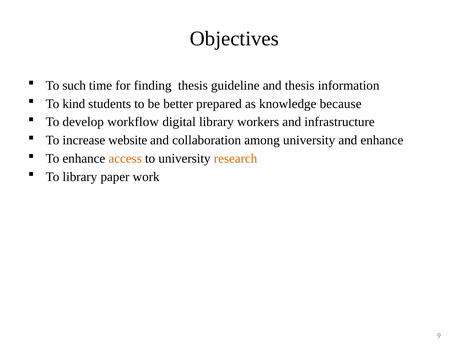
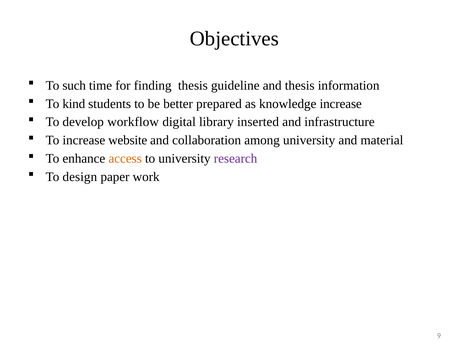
knowledge because: because -> increase
workers: workers -> inserted
and enhance: enhance -> material
research colour: orange -> purple
To library: library -> design
